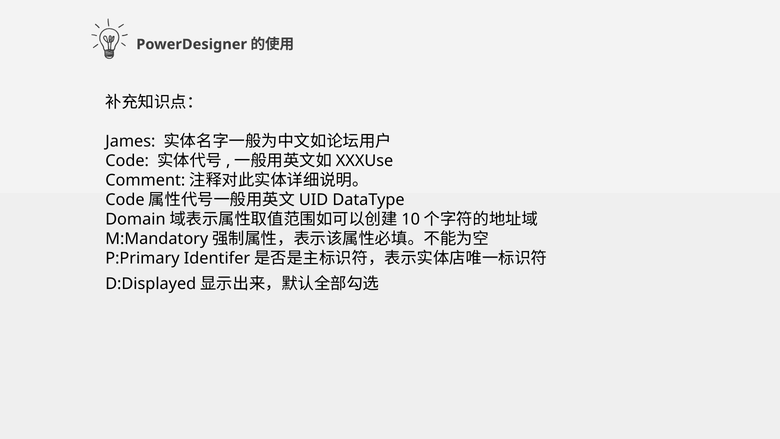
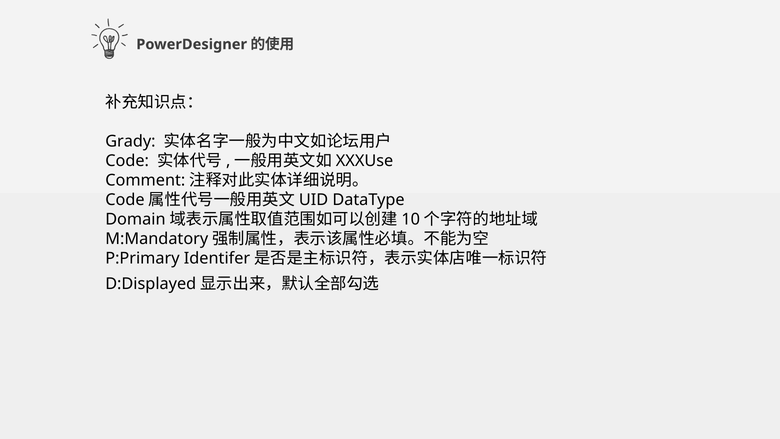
James: James -> Grady
